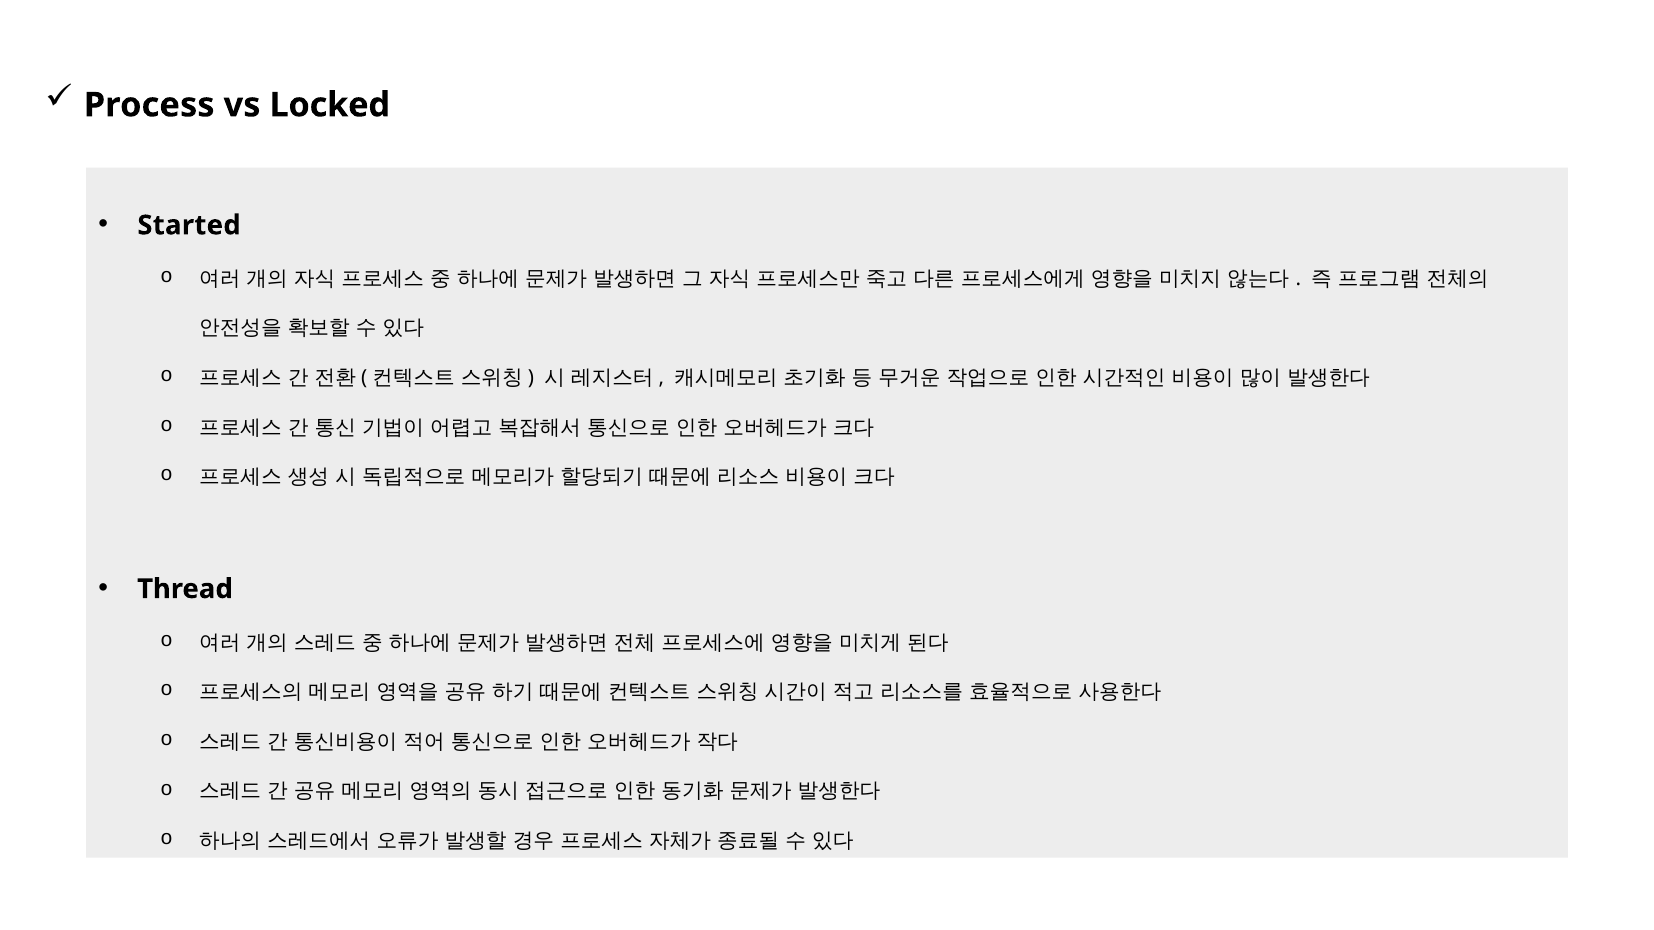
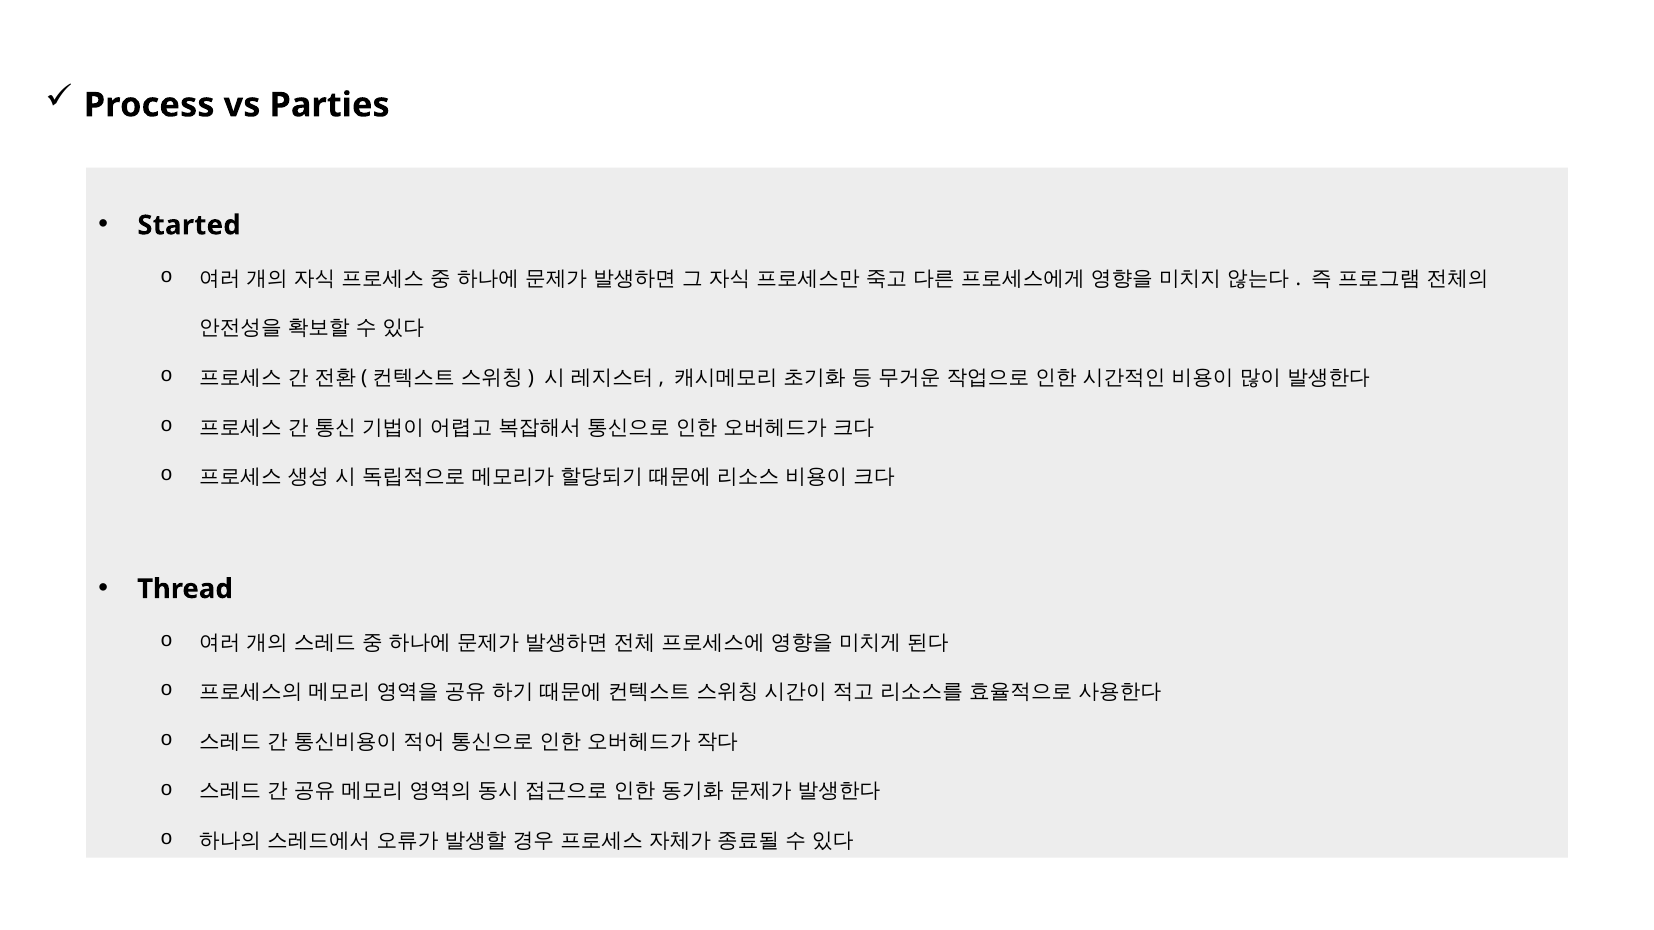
Locked: Locked -> Parties
